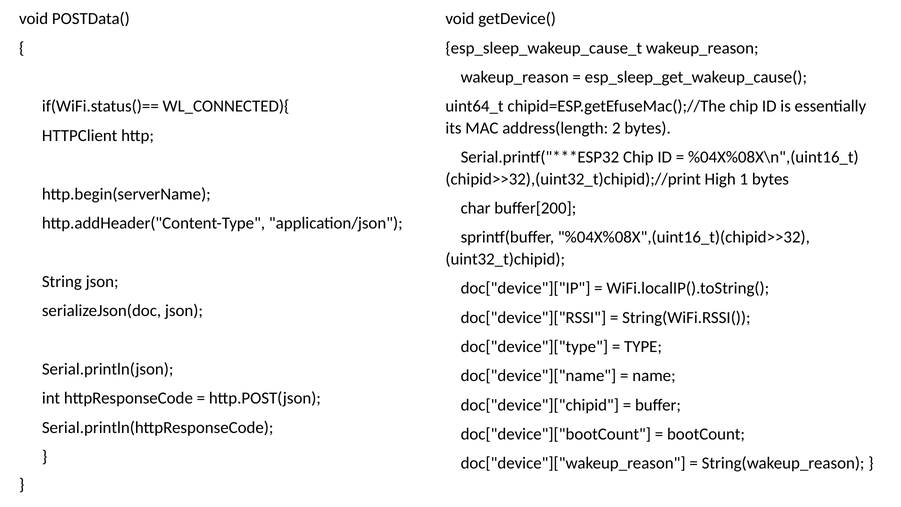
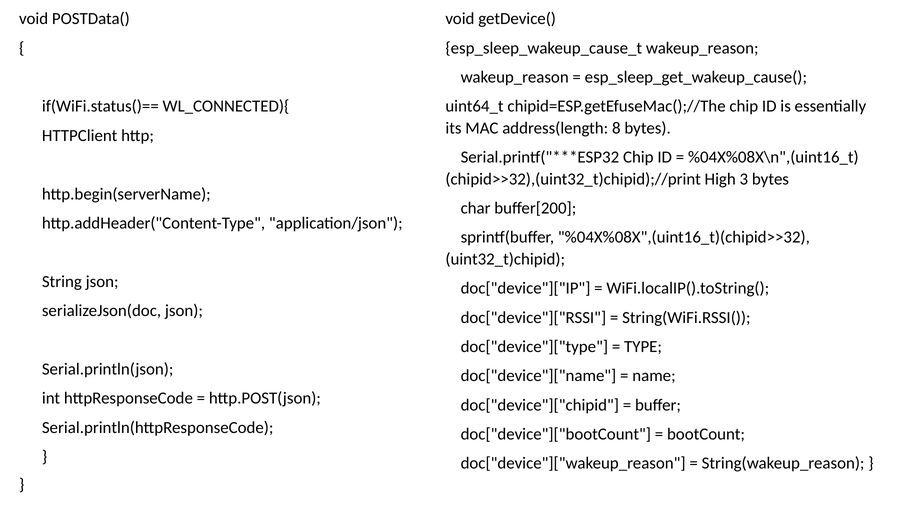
2: 2 -> 8
1: 1 -> 3
